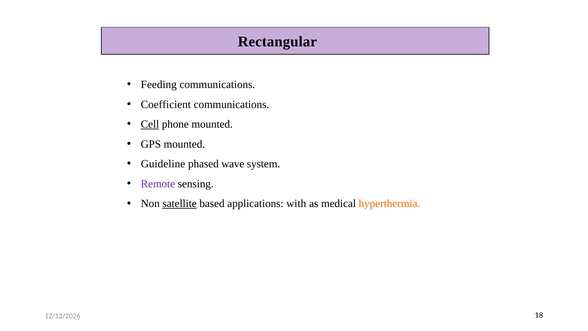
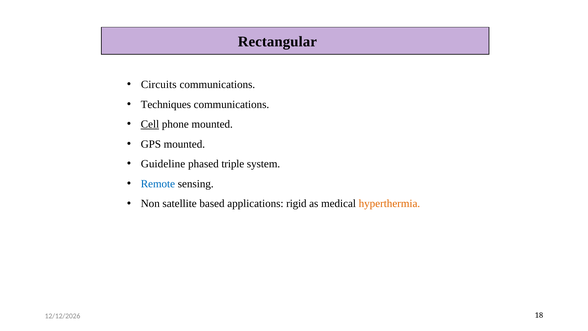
Feeding: Feeding -> Circuits
Coefficient: Coefficient -> Techniques
wave: wave -> triple
Remote colour: purple -> blue
satellite underline: present -> none
with: with -> rigid
